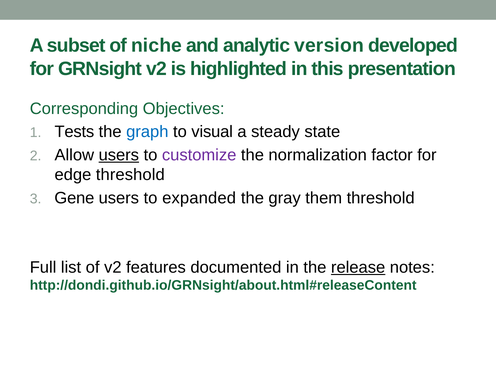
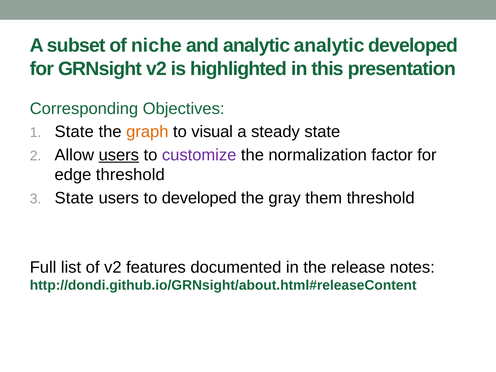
analytic version: version -> analytic
Tests at (74, 132): Tests -> State
graph colour: blue -> orange
Gene at (74, 198): Gene -> State
to expanded: expanded -> developed
release underline: present -> none
